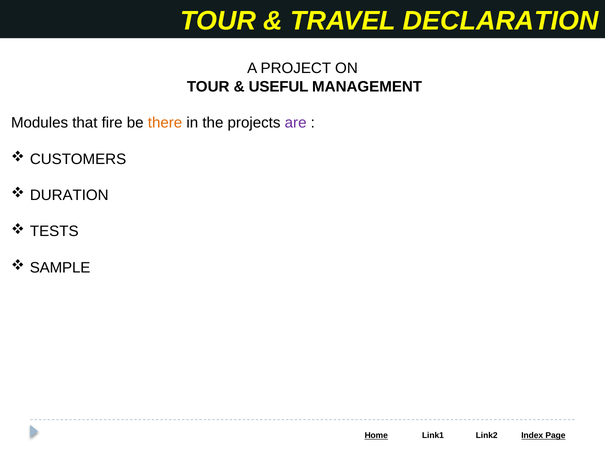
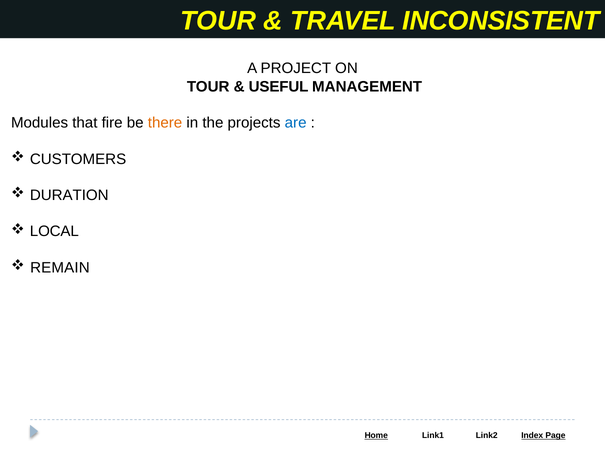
DECLARATION: DECLARATION -> INCONSISTENT
are colour: purple -> blue
TESTS: TESTS -> LOCAL
SAMPLE: SAMPLE -> REMAIN
